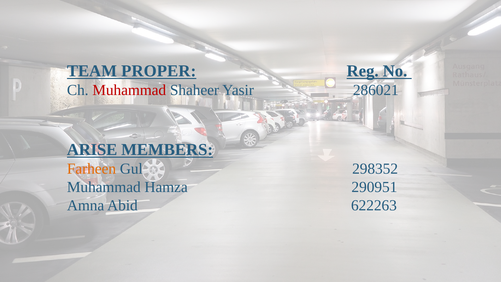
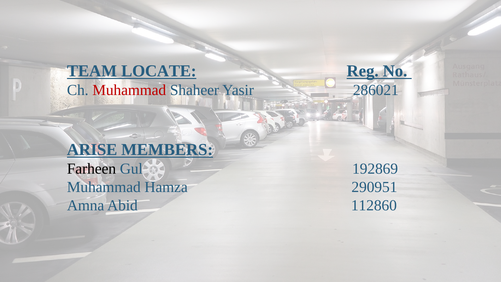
PROPER: PROPER -> LOCATE
Farheen colour: orange -> black
298352: 298352 -> 192869
622263: 622263 -> 112860
